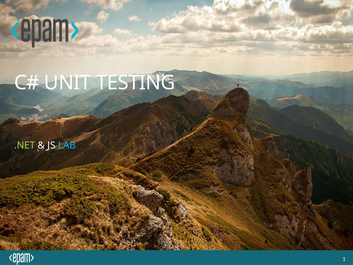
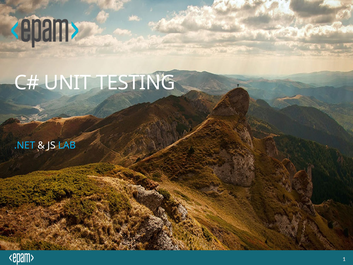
.NET colour: light green -> light blue
